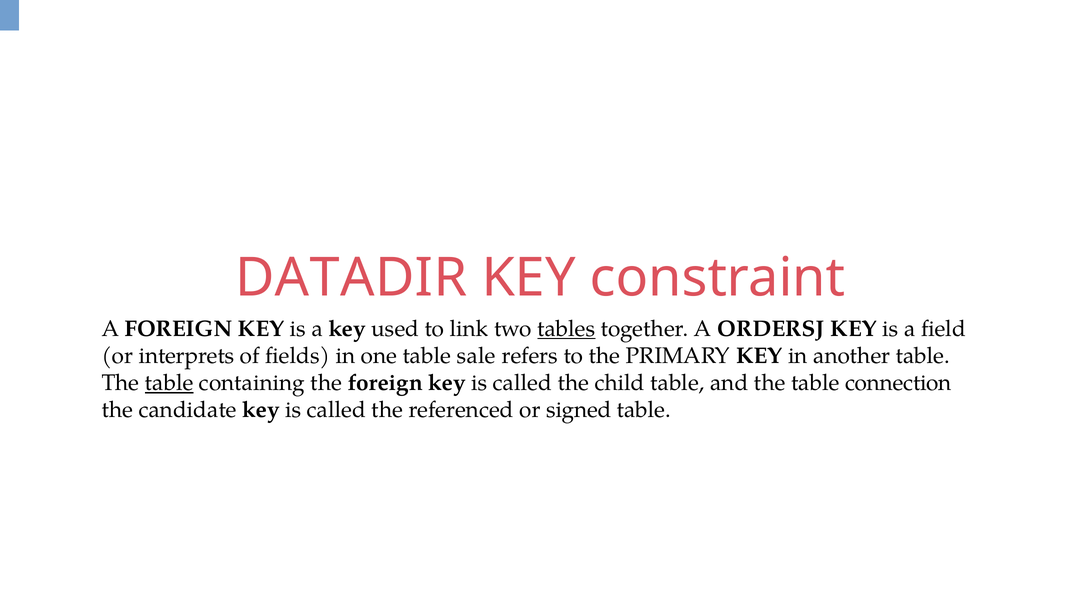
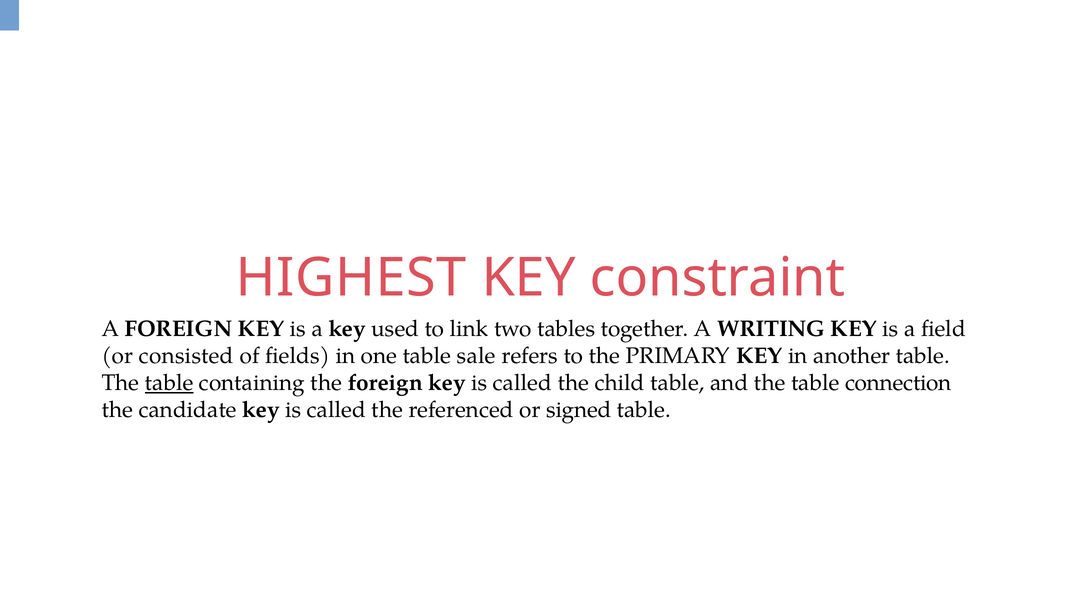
DATADIR: DATADIR -> HIGHEST
tables underline: present -> none
ORDERSJ: ORDERSJ -> WRITING
interprets: interprets -> consisted
